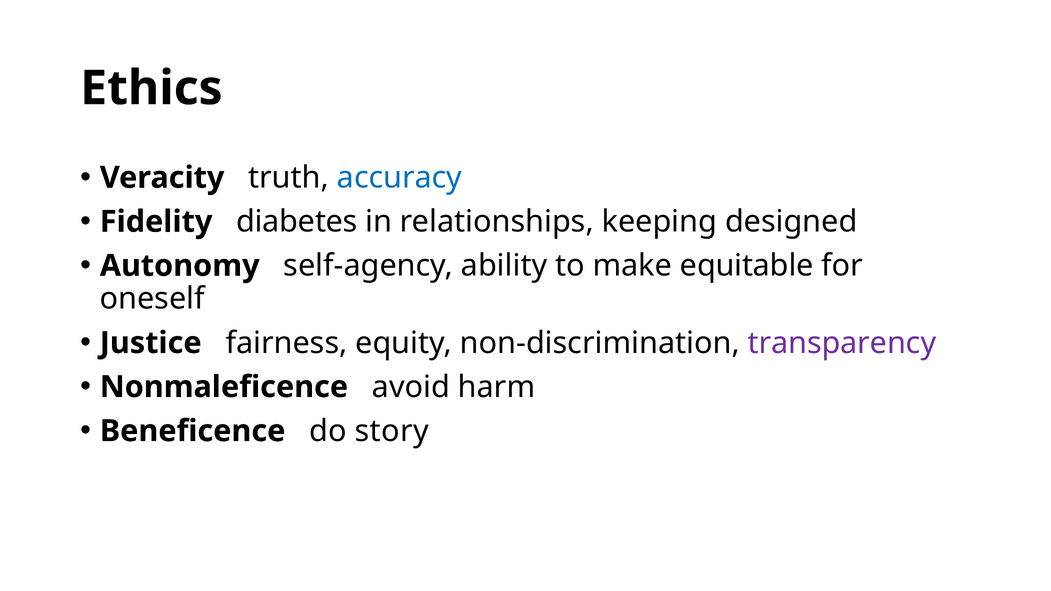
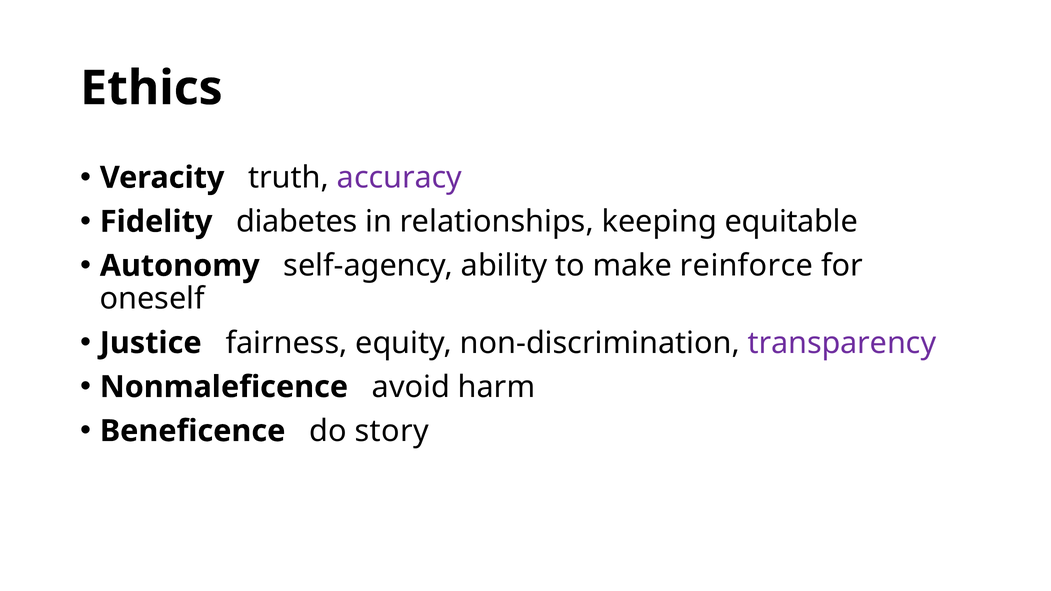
accuracy colour: blue -> purple
designed: designed -> equitable
equitable: equitable -> reinforce
